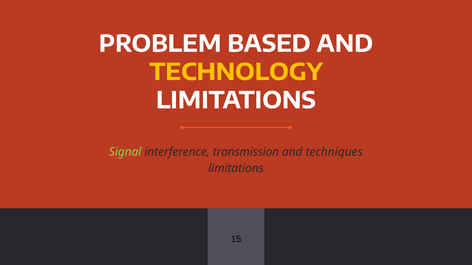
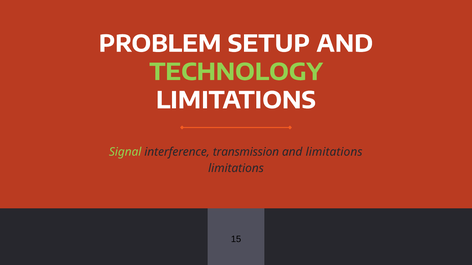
BASED: BASED -> SETUP
TECHNOLOGY colour: yellow -> light green
and techniques: techniques -> limitations
